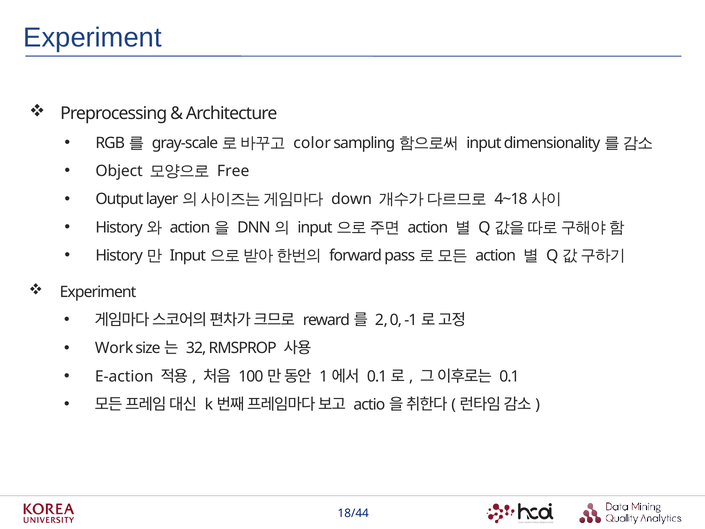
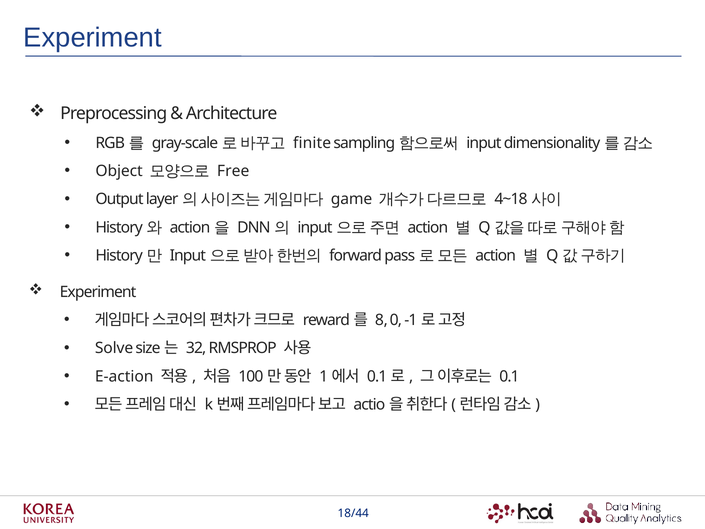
color: color -> finite
down: down -> game
2: 2 -> 8
Work: Work -> Solve
